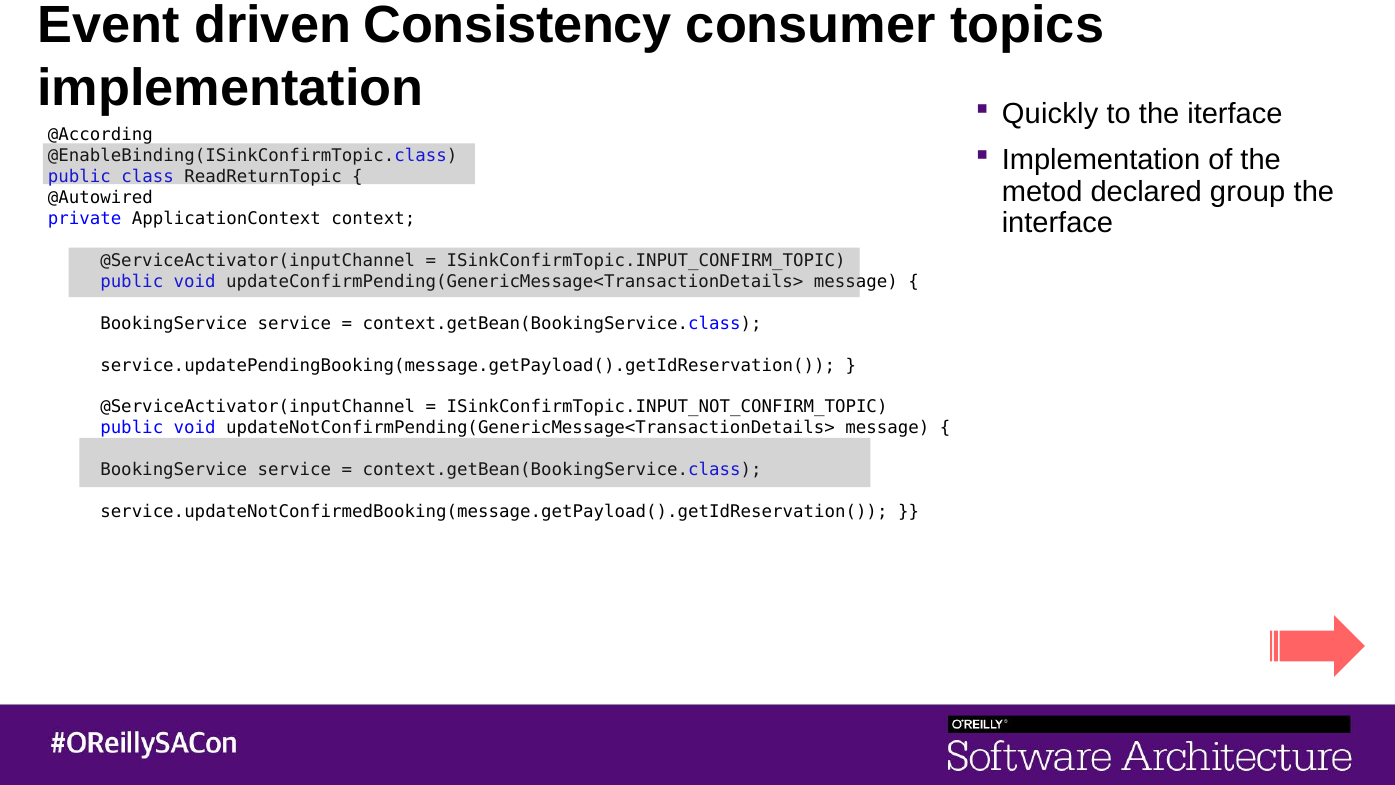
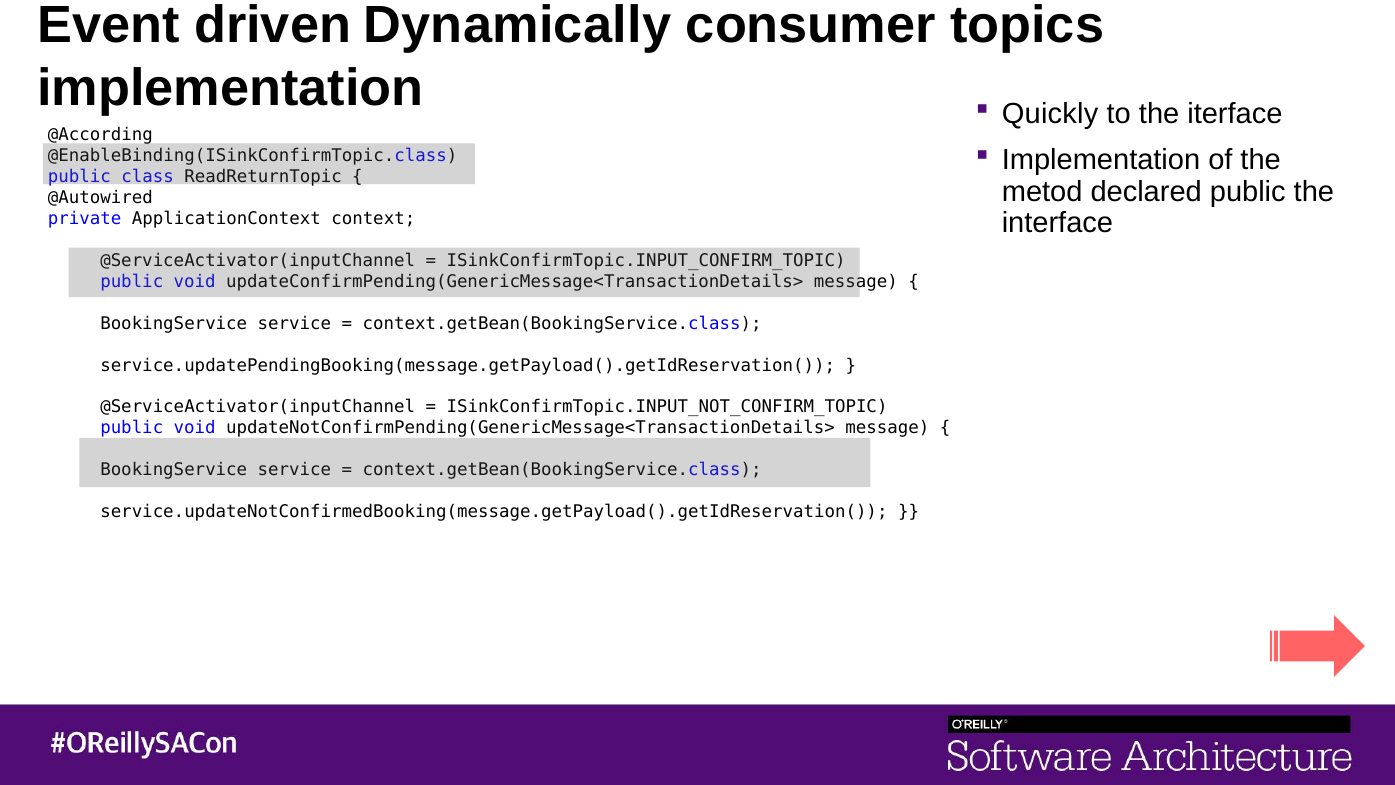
Consistency: Consistency -> Dynamically
declared group: group -> public
